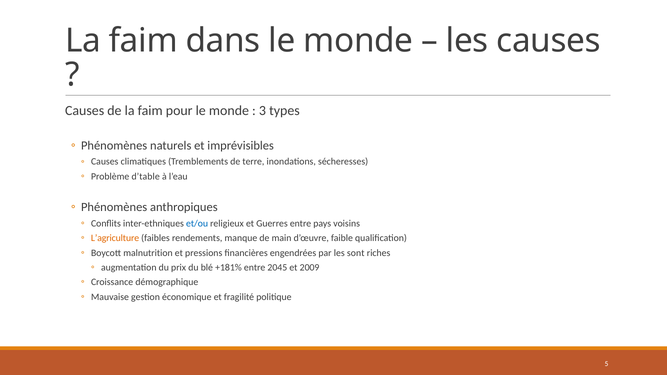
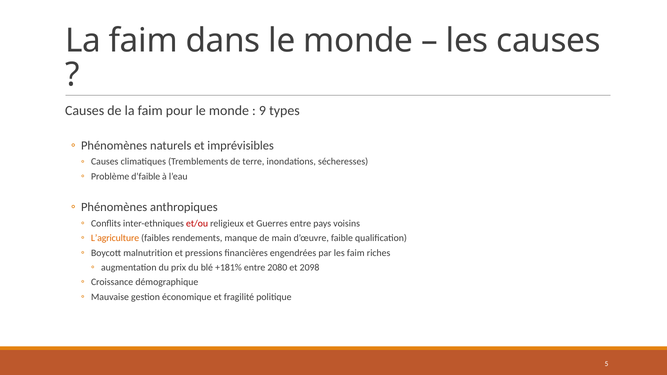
3: 3 -> 9
d’table: d’table -> d’faible
et/ou colour: blue -> red
les sont: sont -> faim
2045: 2045 -> 2080
2009: 2009 -> 2098
